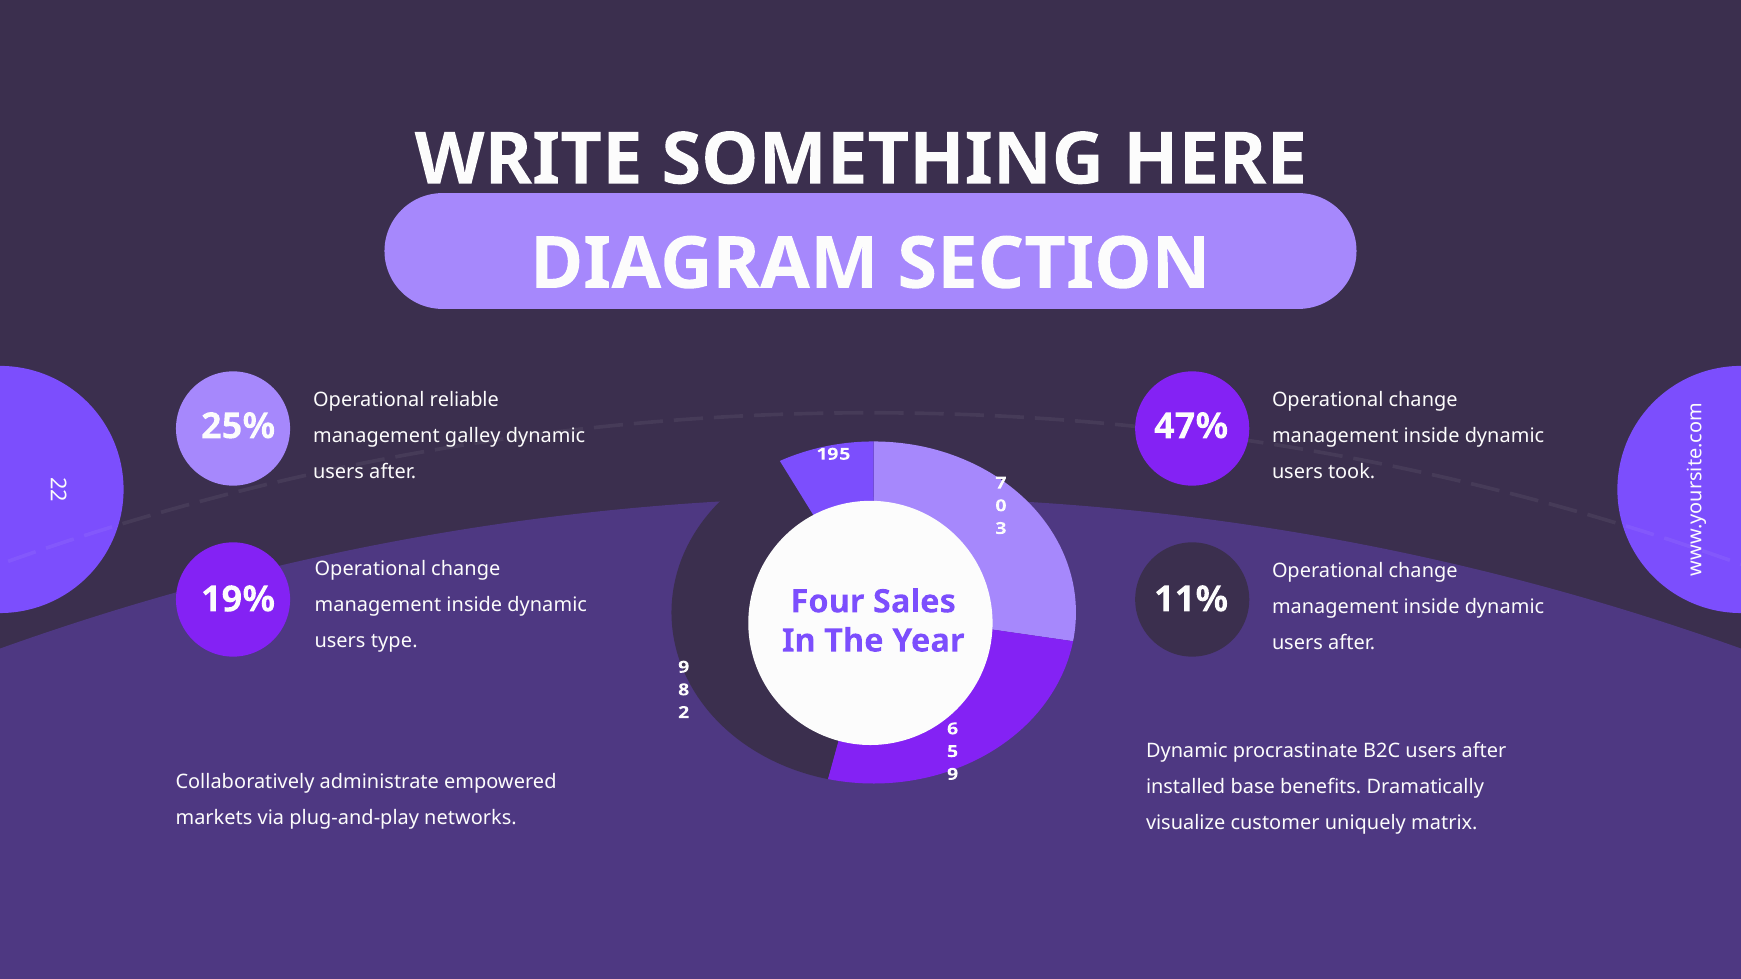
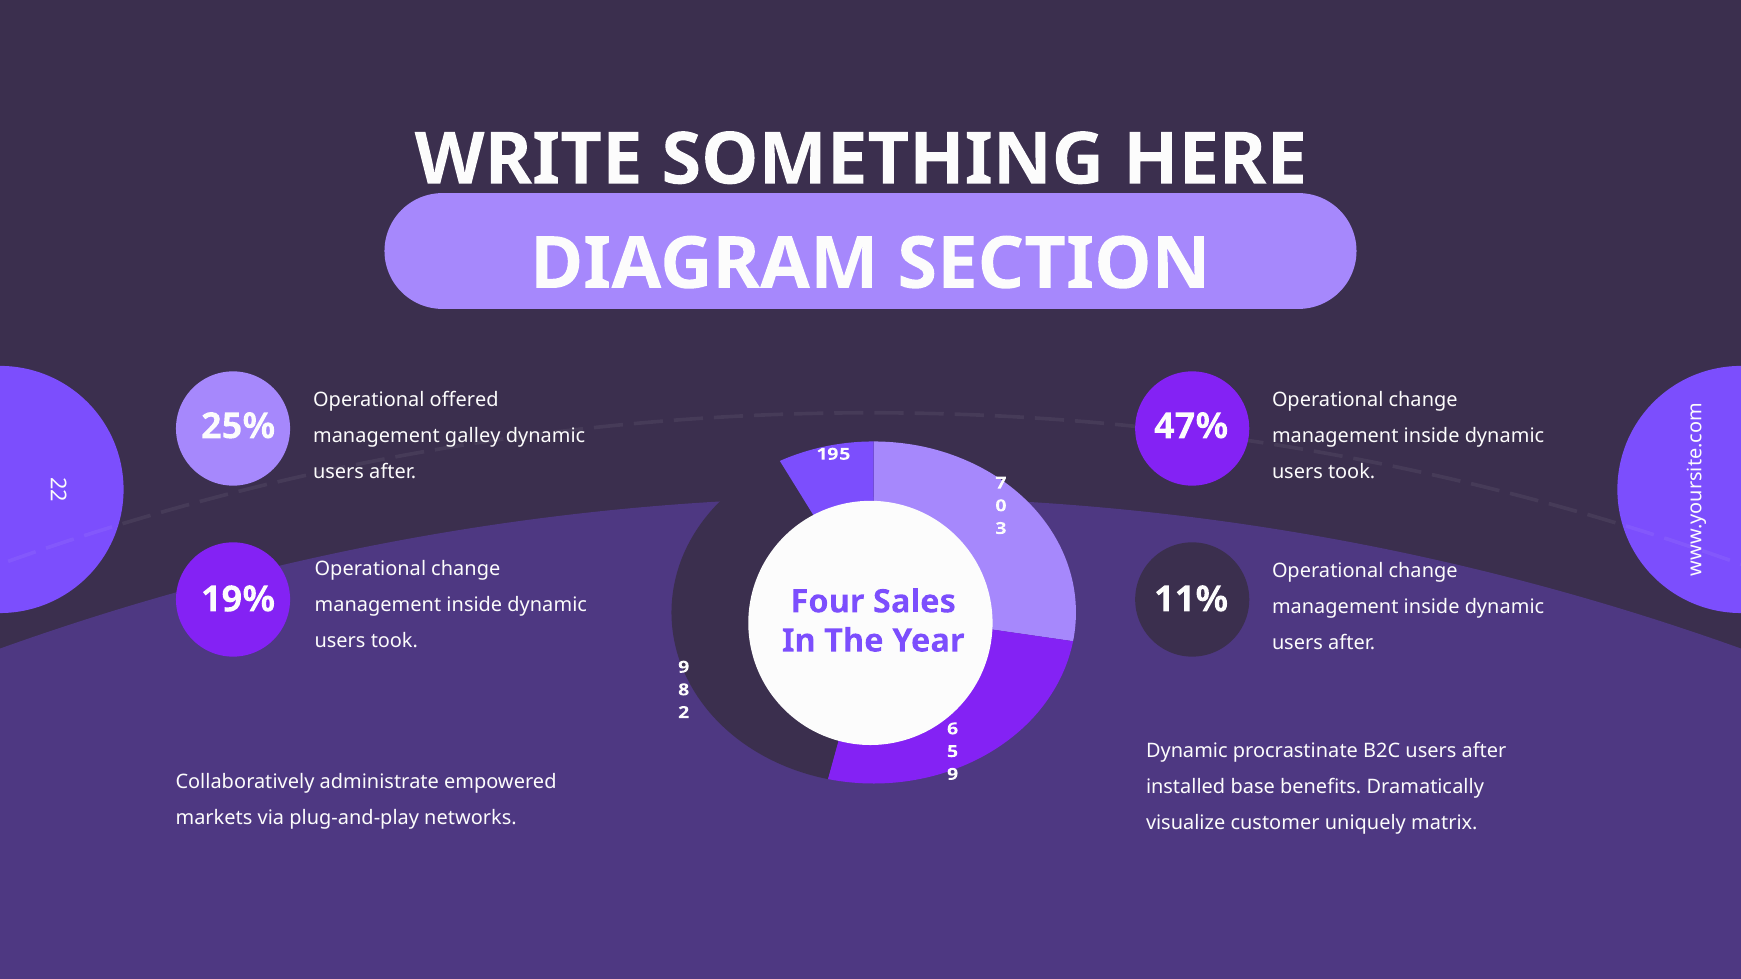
reliable: reliable -> offered
type at (394, 641): type -> took
